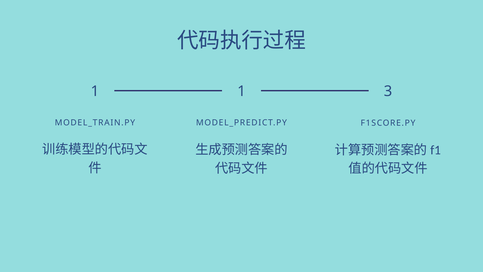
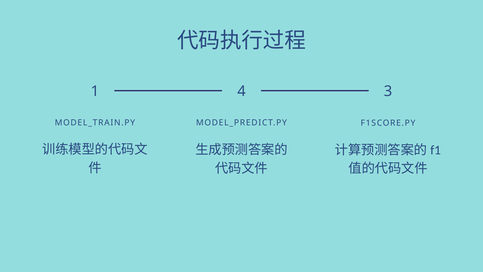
1 1: 1 -> 4
